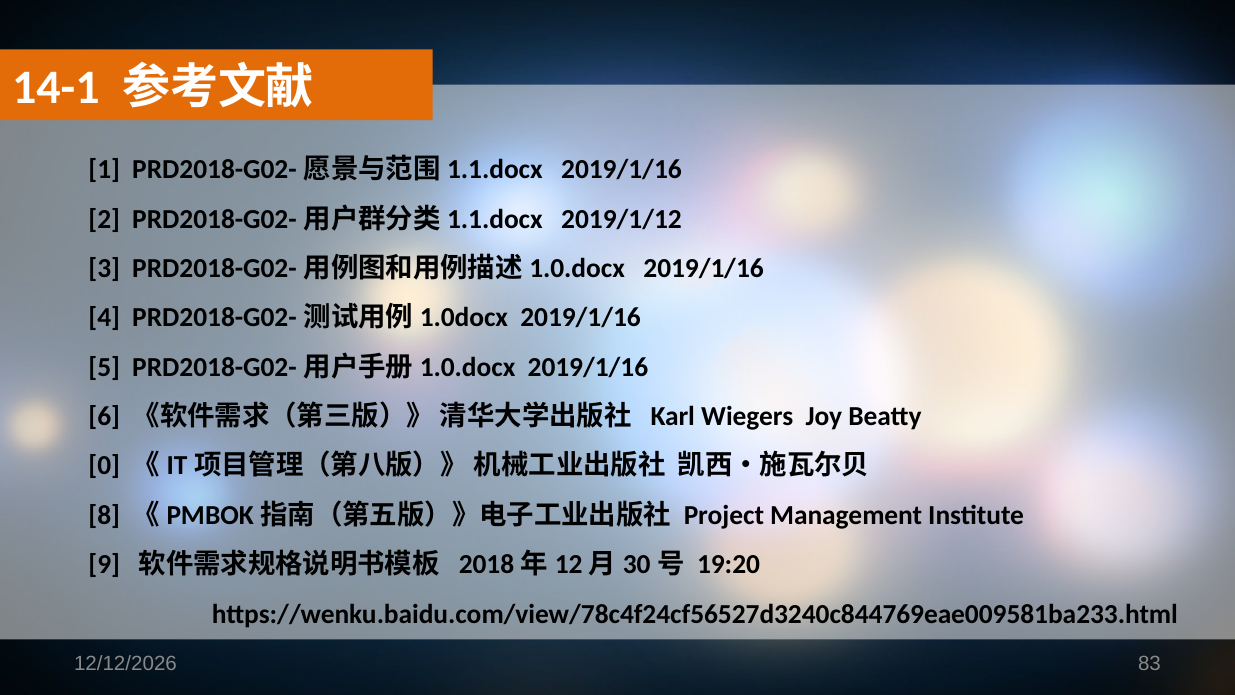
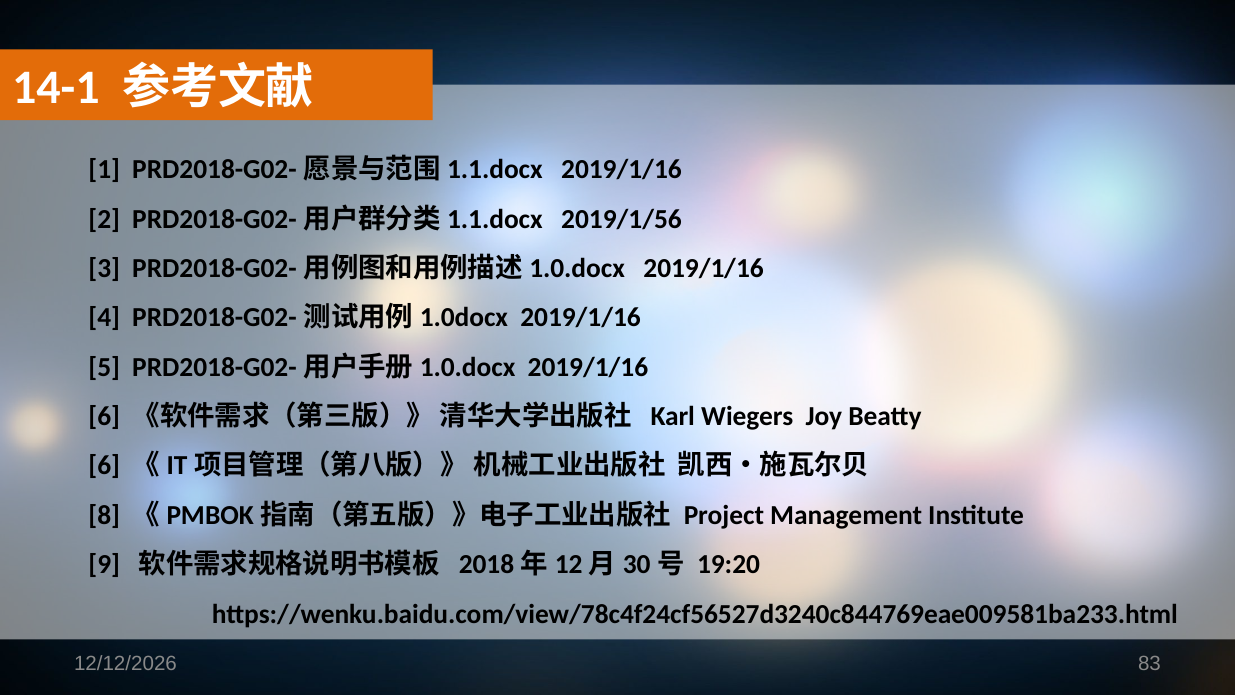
2019/1/12: 2019/1/12 -> 2019/1/56
0 at (104, 466): 0 -> 6
